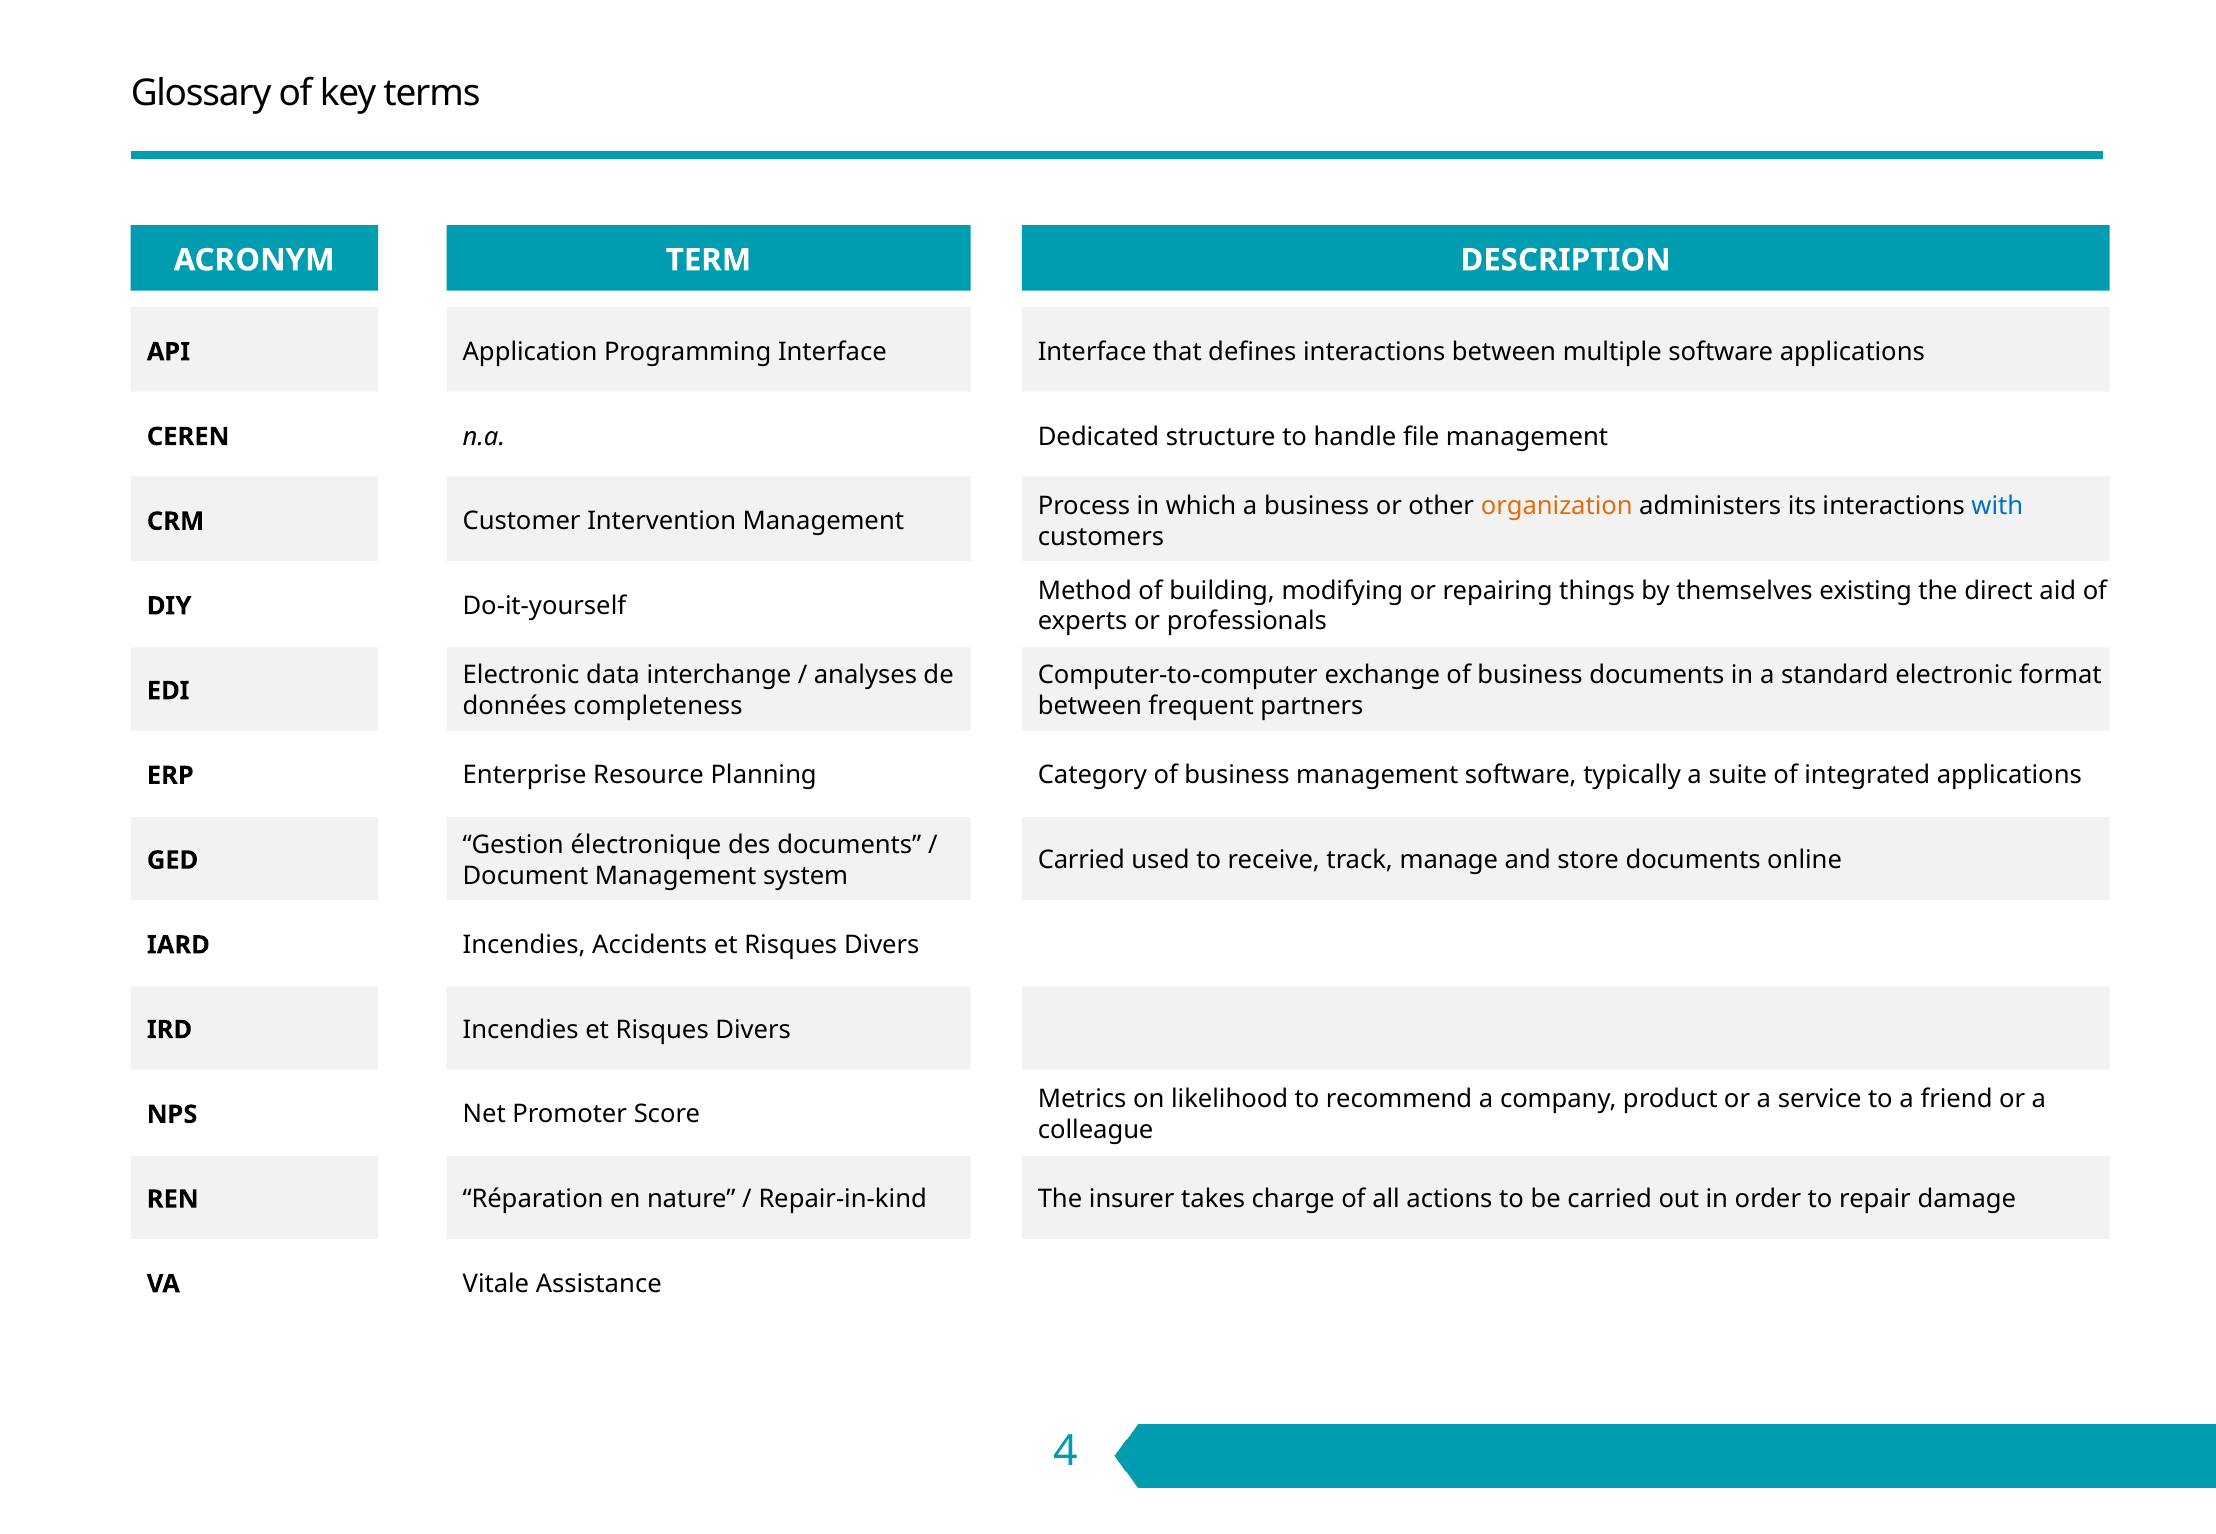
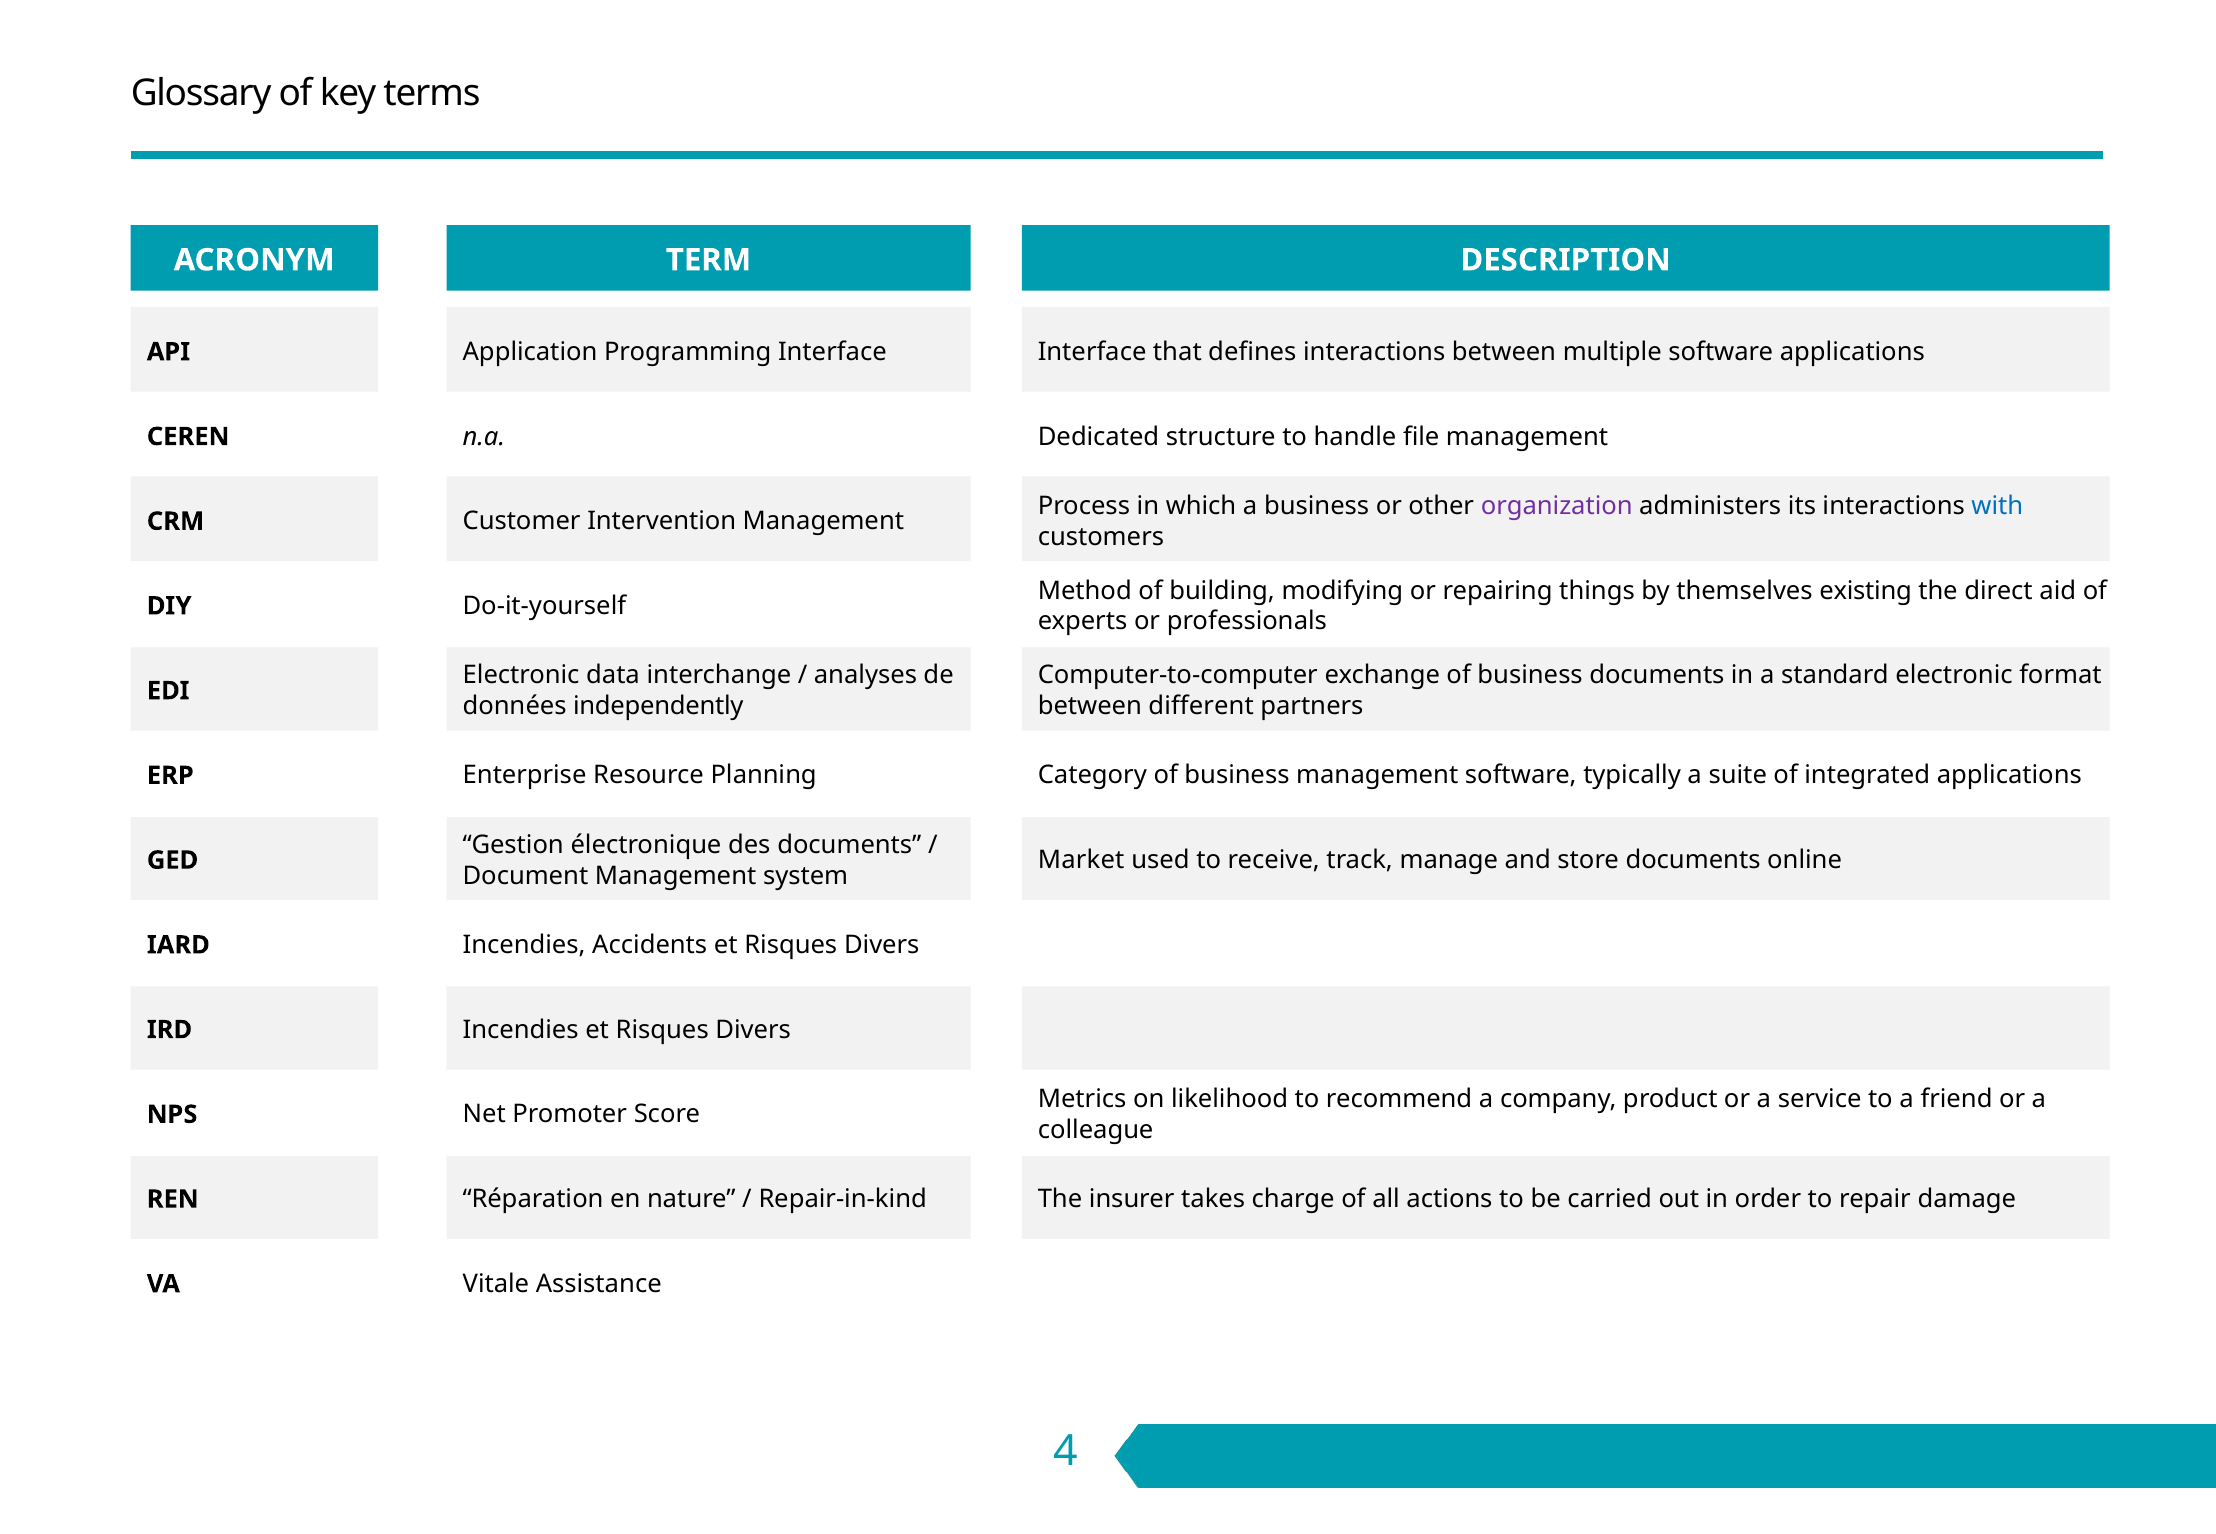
organization colour: orange -> purple
completeness: completeness -> independently
frequent: frequent -> different
Carried at (1081, 860): Carried -> Market
